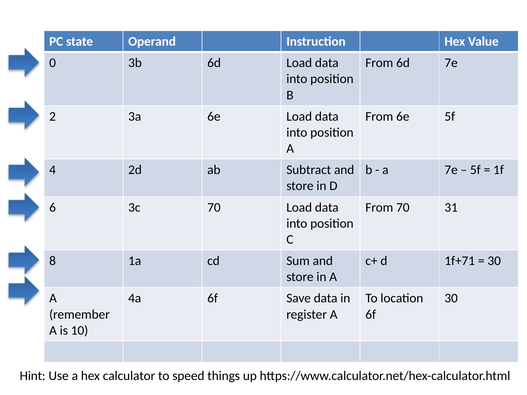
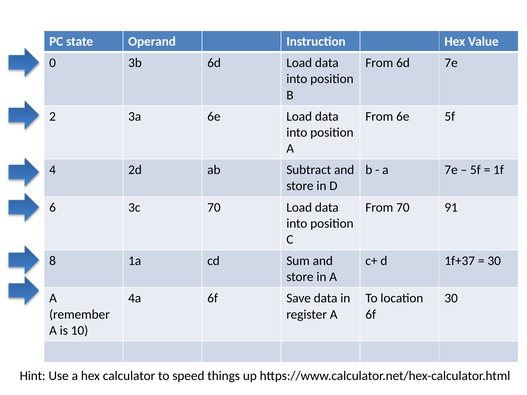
31: 31 -> 91
1f+71: 1f+71 -> 1f+37
